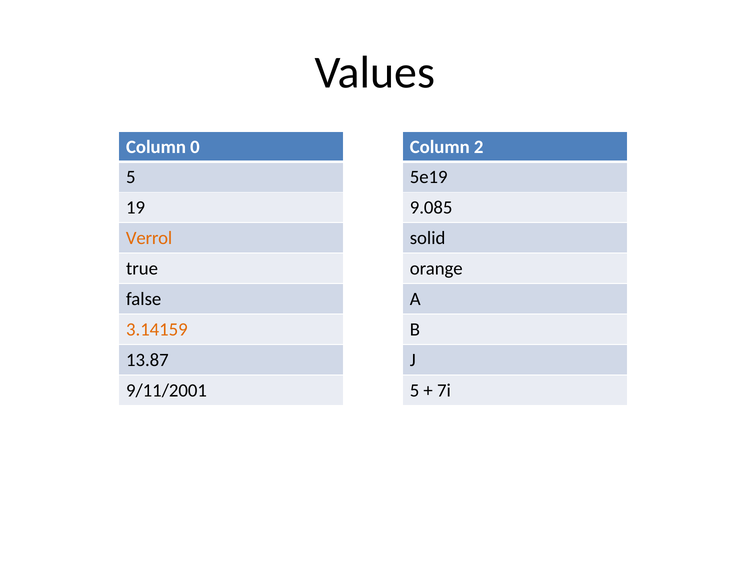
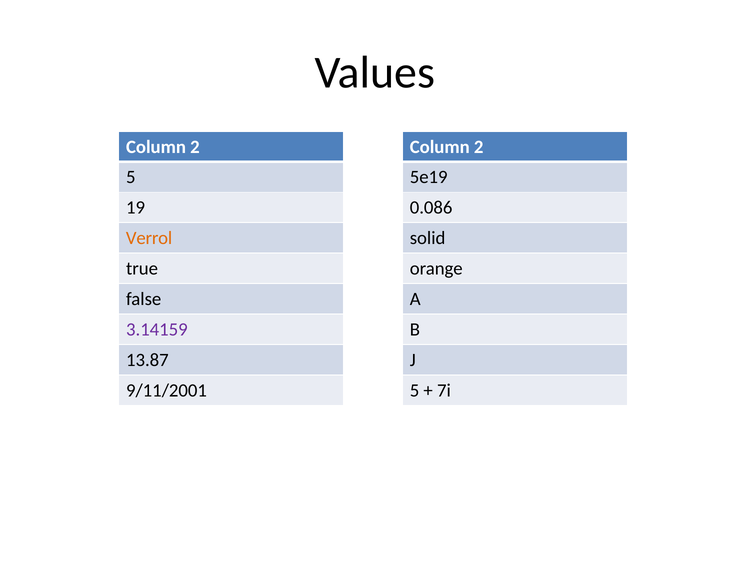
0 at (195, 147): 0 -> 2
9.085: 9.085 -> 0.086
3.14159 colour: orange -> purple
